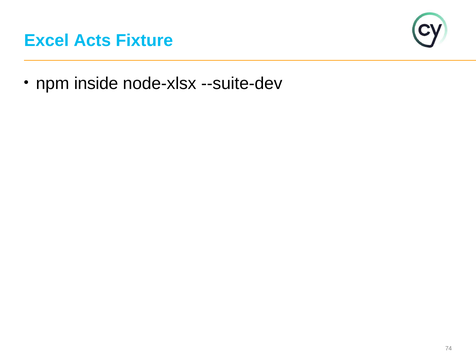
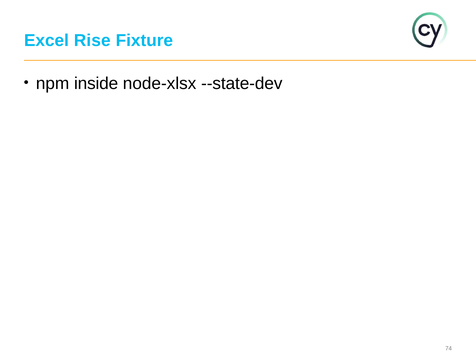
Acts: Acts -> Rise
--suite-dev: --suite-dev -> --state-dev
